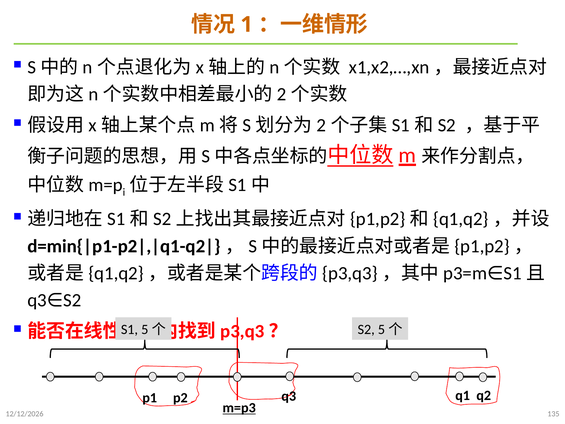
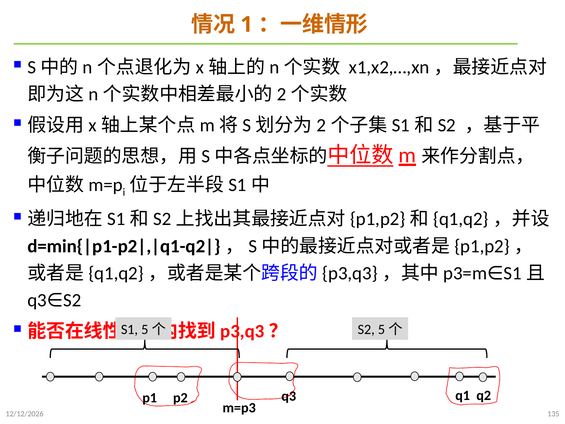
m=p3 underline: present -> none
